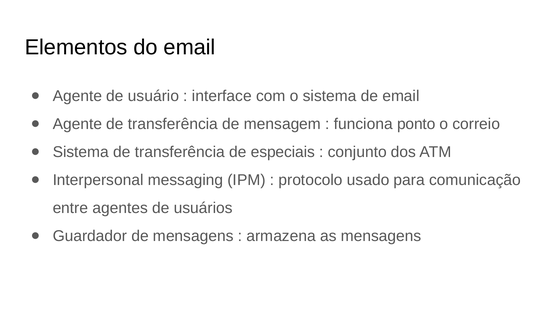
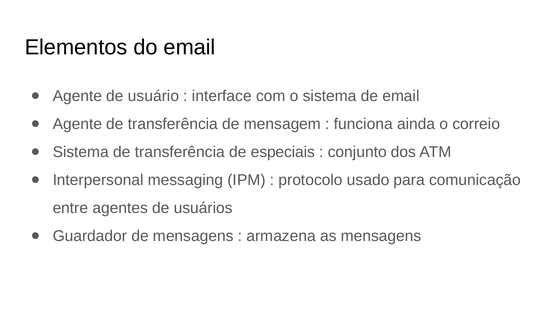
ponto: ponto -> ainda
